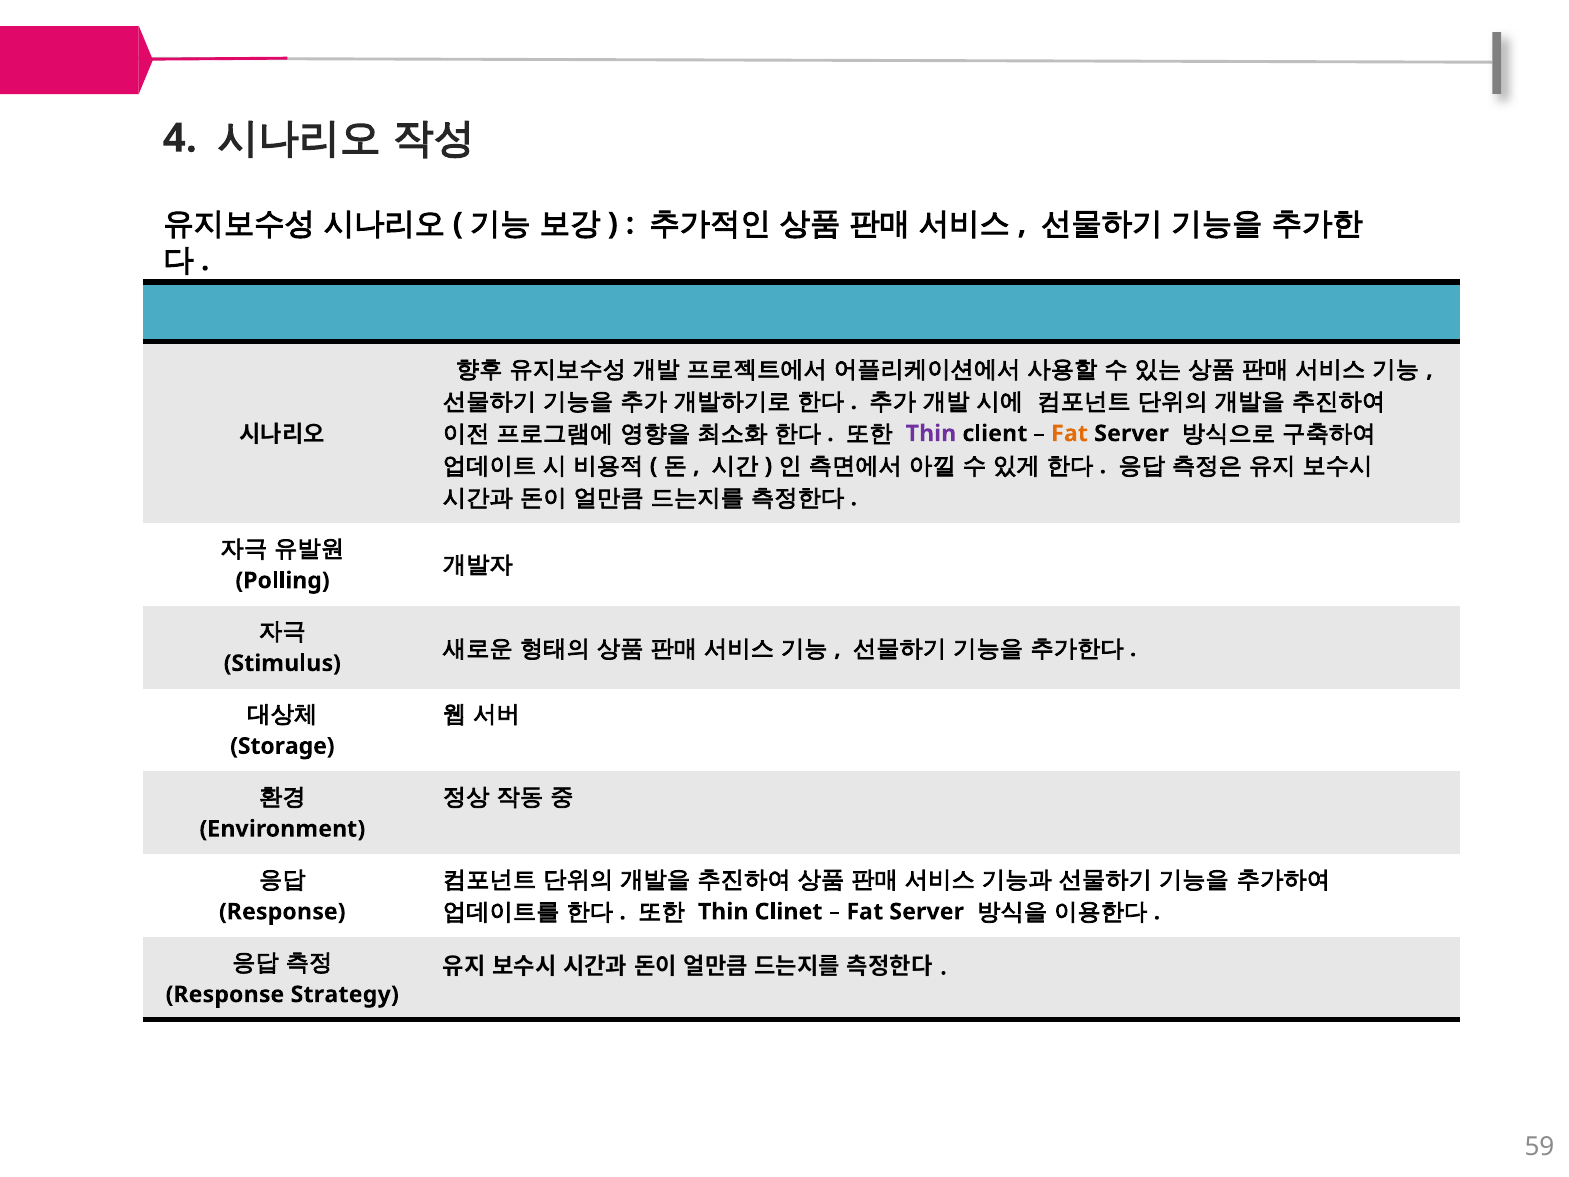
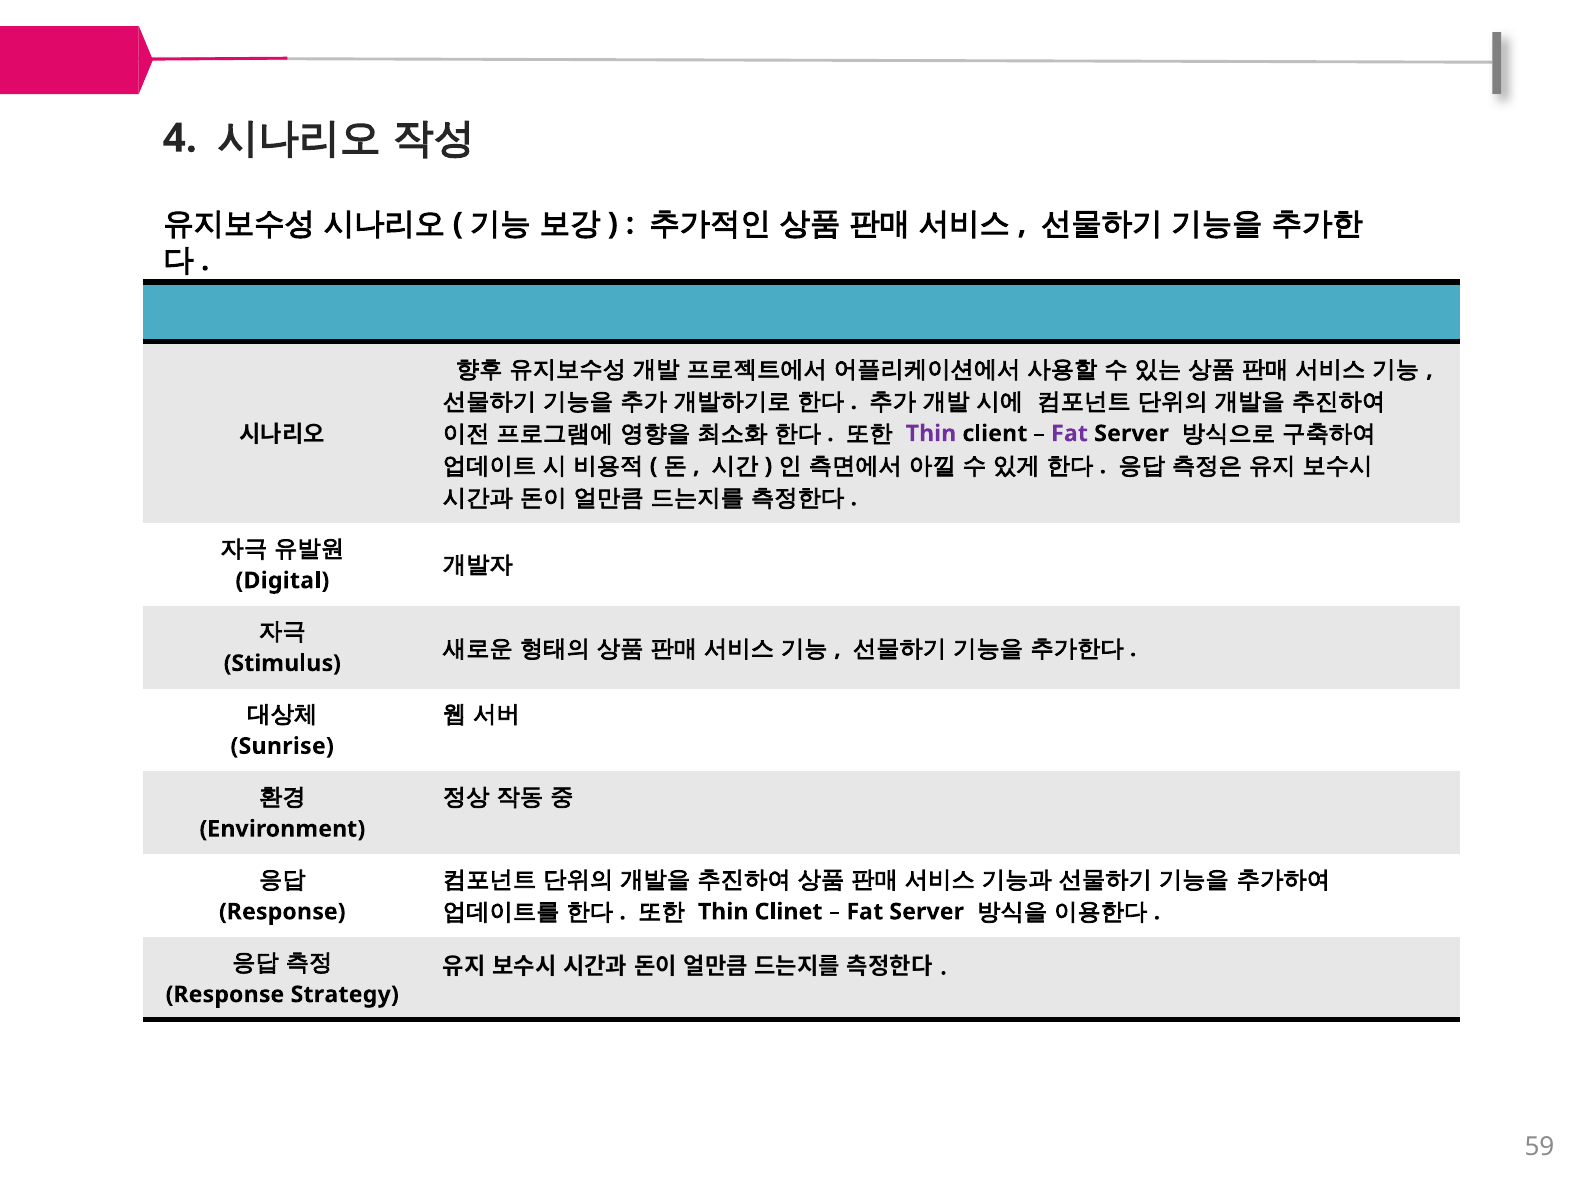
Fat at (1070, 433) colour: orange -> purple
Polling: Polling -> Digital
Storage: Storage -> Sunrise
